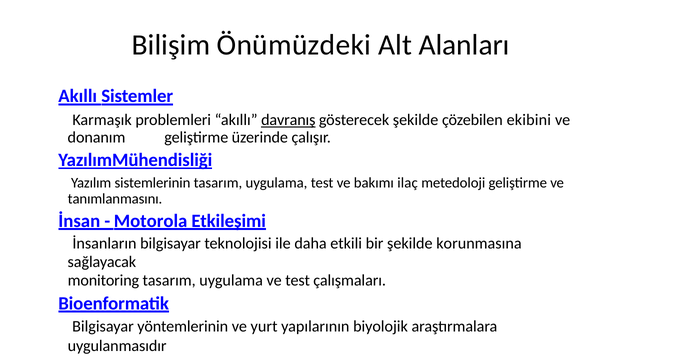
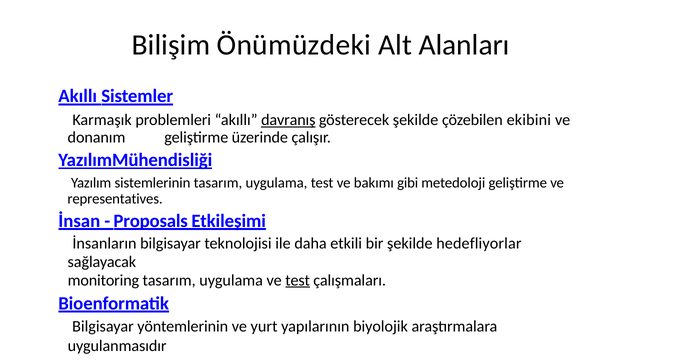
ilaç: ilaç -> gibi
tanımlanmasını: tanımlanmasını -> representatives
Motorola: Motorola -> Proposals
korunmasına: korunmasına -> hedefliyorlar
test at (298, 280) underline: none -> present
